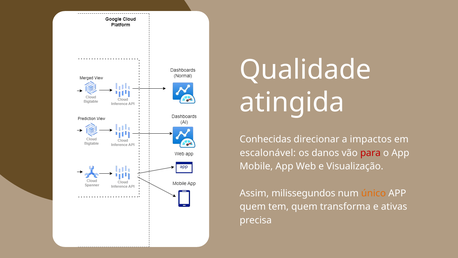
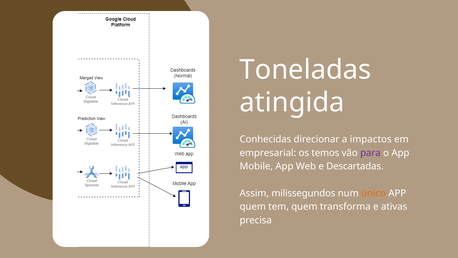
Qualidade: Qualidade -> Toneladas
escalonável: escalonável -> empresarial
danos: danos -> temos
para colour: red -> purple
Visualização: Visualização -> Descartadas
